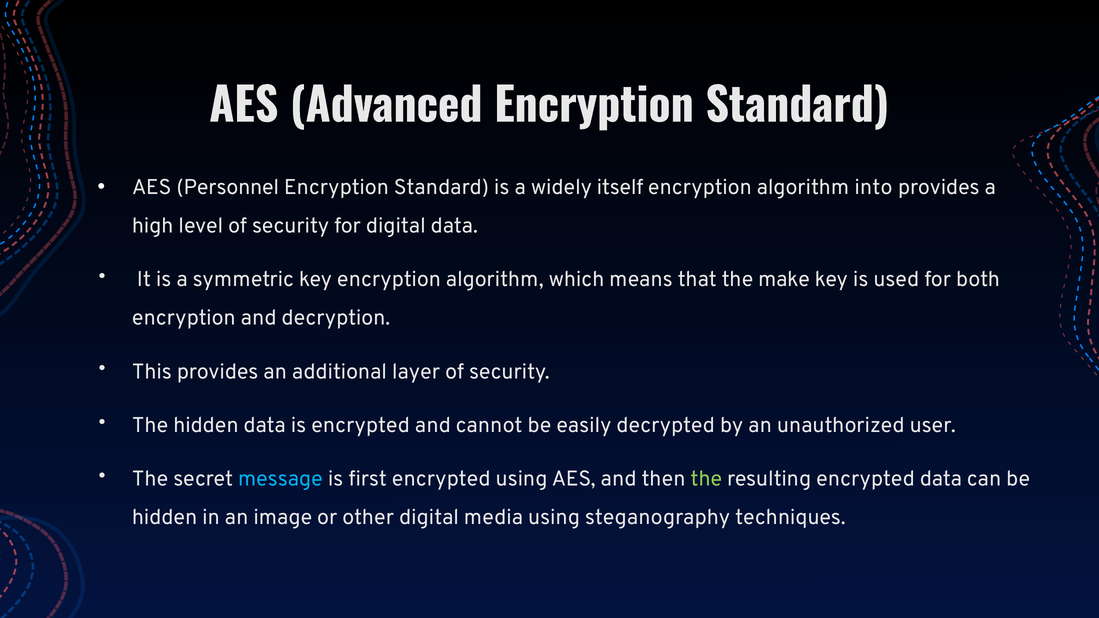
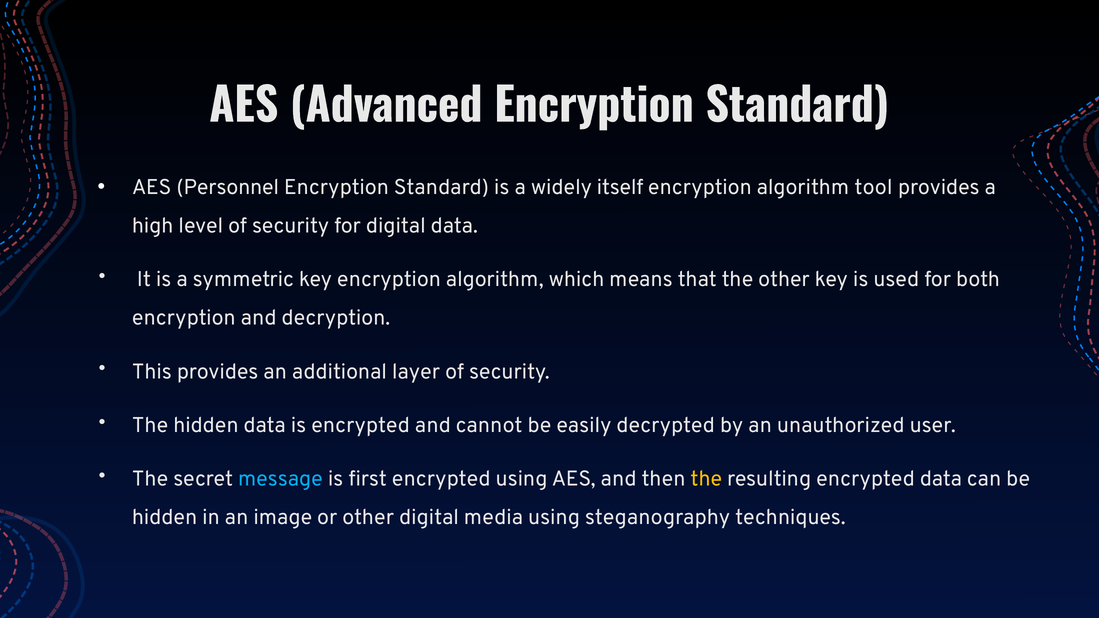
into: into -> tool
the make: make -> other
the at (706, 479) colour: light green -> yellow
